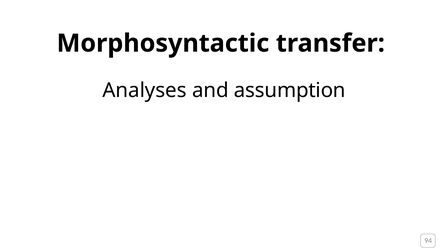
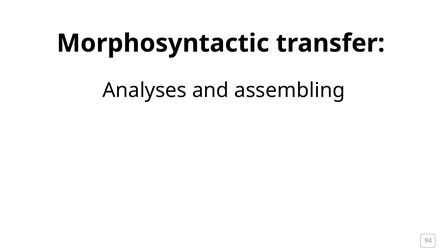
assumption: assumption -> assembling
